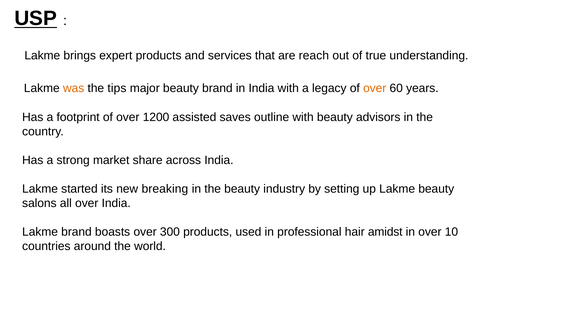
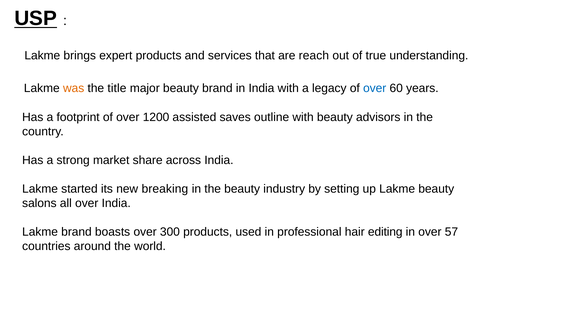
tips: tips -> title
over at (375, 88) colour: orange -> blue
amidst: amidst -> editing
10: 10 -> 57
